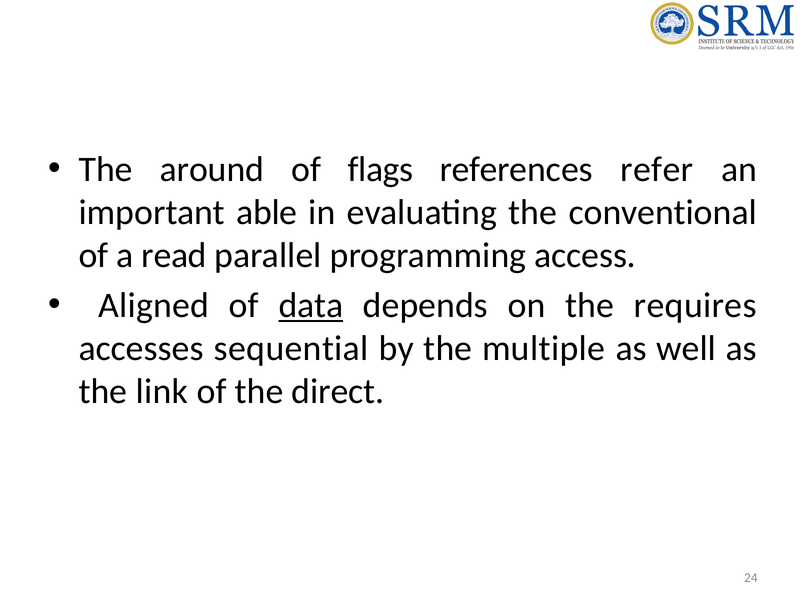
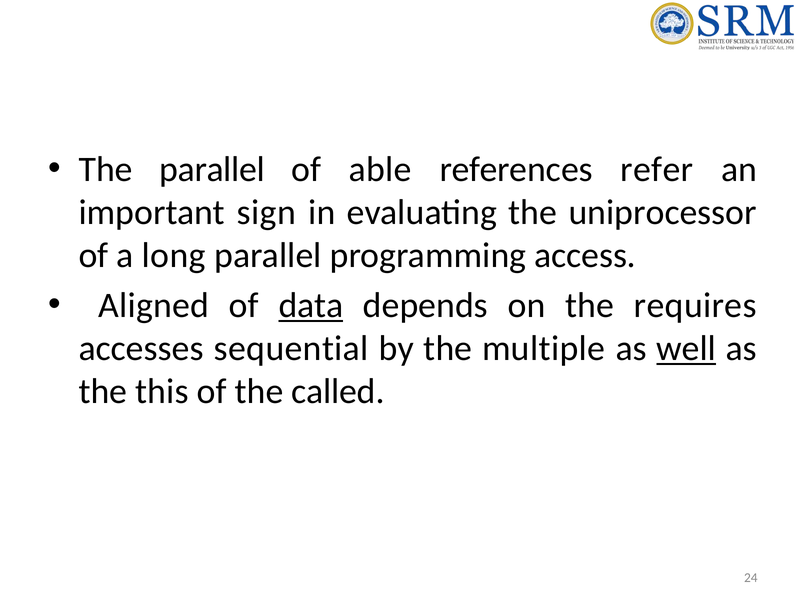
The around: around -> parallel
flags: flags -> able
able: able -> sign
conventional: conventional -> uniprocessor
read: read -> long
well underline: none -> present
link: link -> this
direct: direct -> called
